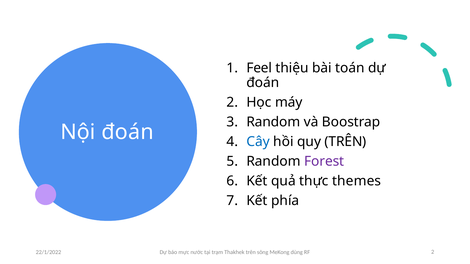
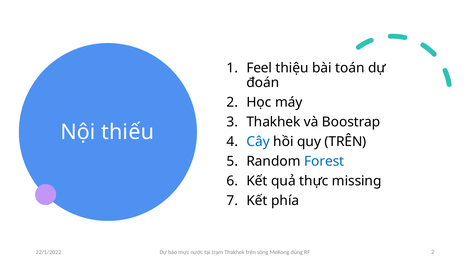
Random at (273, 122): Random -> Thakhek
Nội đoán: đoán -> thiếu
Forest colour: purple -> blue
themes: themes -> missing
